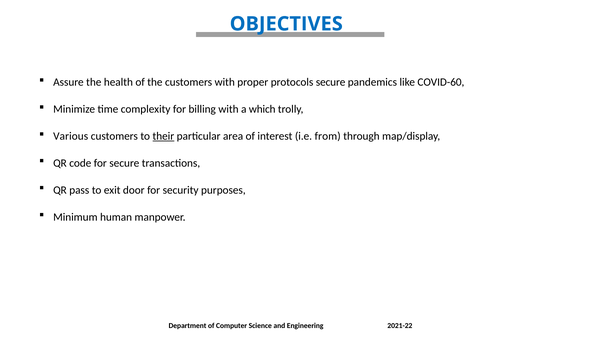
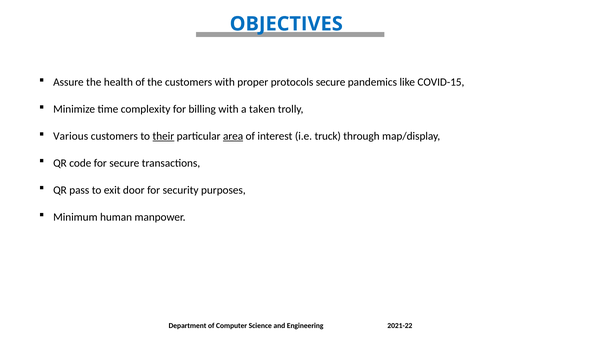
COVID-60: COVID-60 -> COVID-15
which: which -> taken
area underline: none -> present
from: from -> truck
